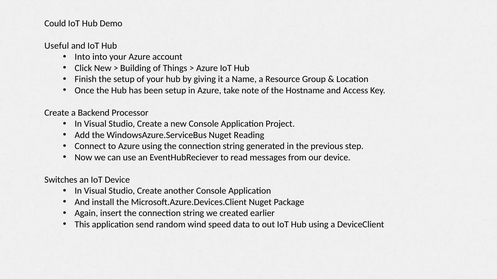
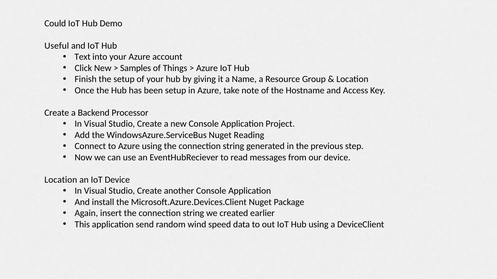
Into at (82, 57): Into -> Text
Building: Building -> Samples
Switches at (61, 180): Switches -> Location
